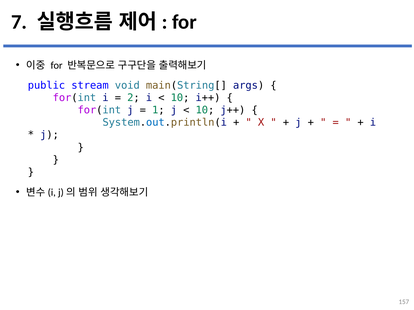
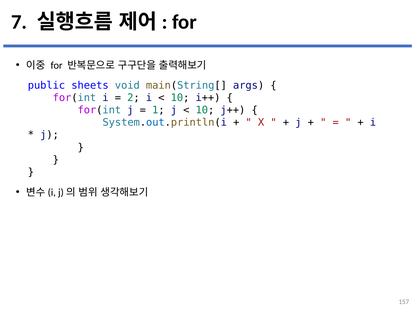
stream: stream -> sheets
